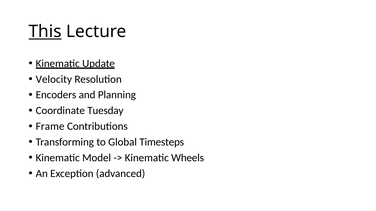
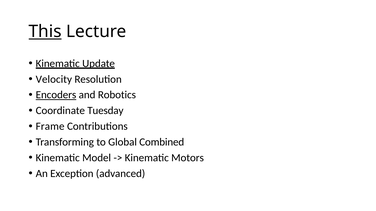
Encoders underline: none -> present
Planning: Planning -> Robotics
Timesteps: Timesteps -> Combined
Wheels: Wheels -> Motors
